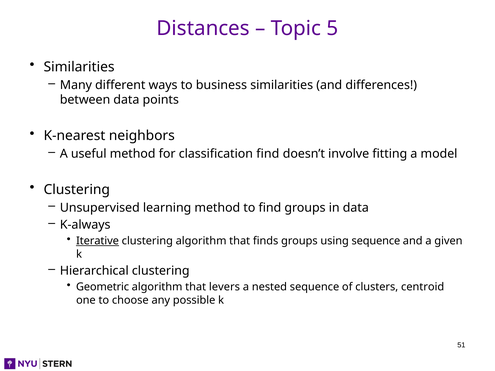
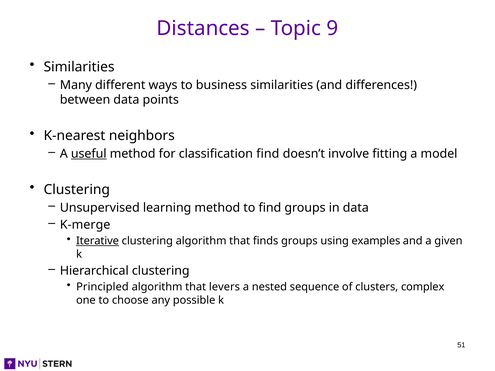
5: 5 -> 9
useful underline: none -> present
K-always: K-always -> K-merge
using sequence: sequence -> examples
Geometric: Geometric -> Principled
centroid: centroid -> complex
